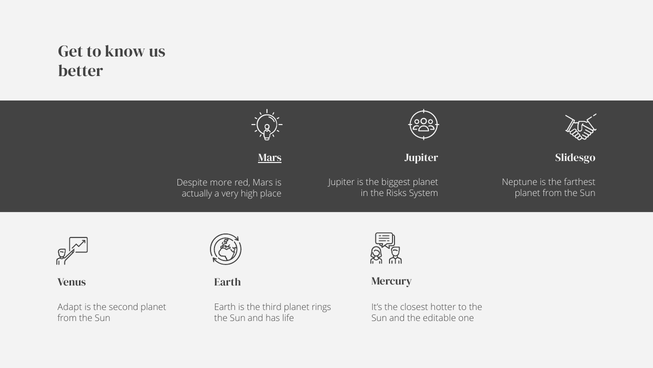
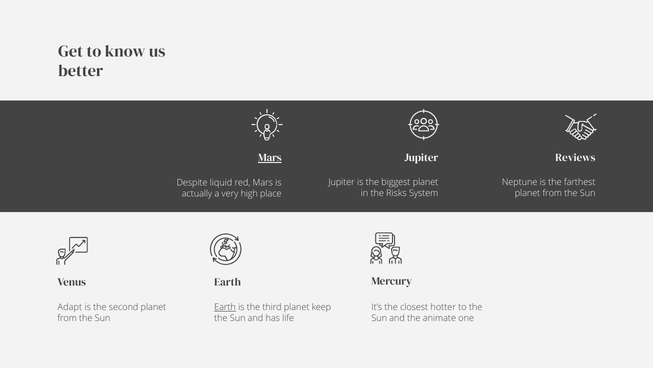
Slidesgo: Slidesgo -> Reviews
more: more -> liquid
Earth at (225, 307) underline: none -> present
rings: rings -> keep
editable: editable -> animate
